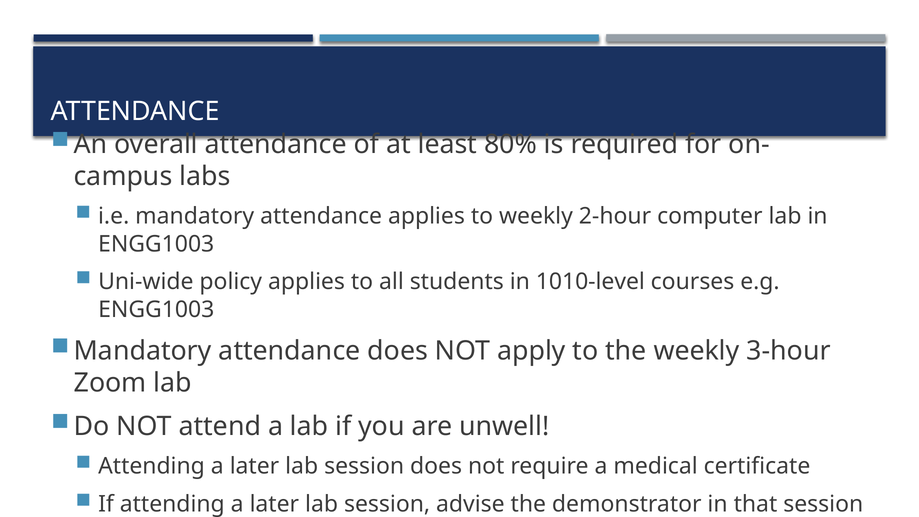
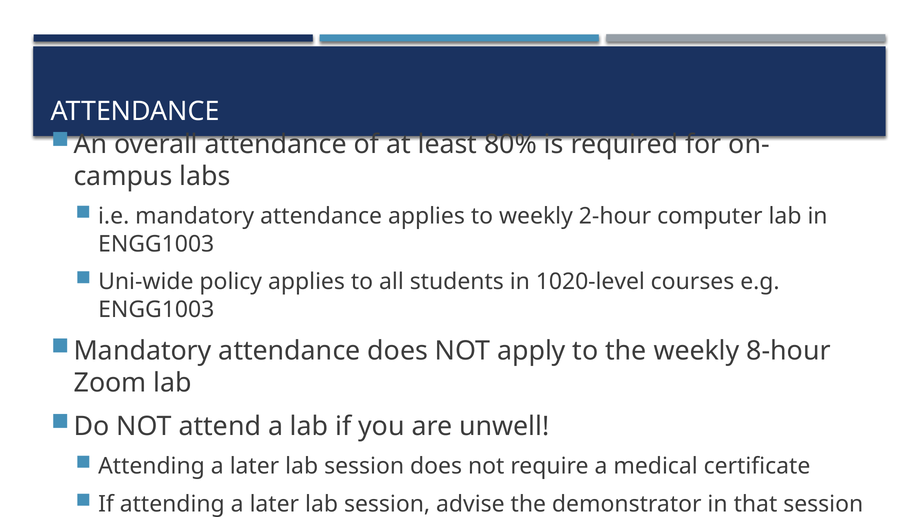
1010-level: 1010-level -> 1020-level
3-hour: 3-hour -> 8-hour
